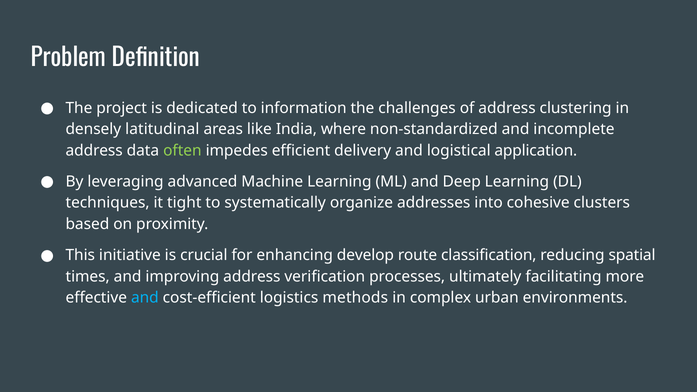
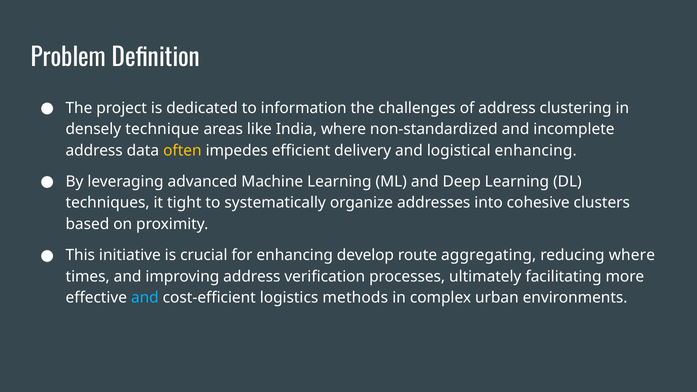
latitudinal: latitudinal -> technique
often colour: light green -> yellow
logistical application: application -> enhancing
classification: classification -> aggregating
reducing spatial: spatial -> where
